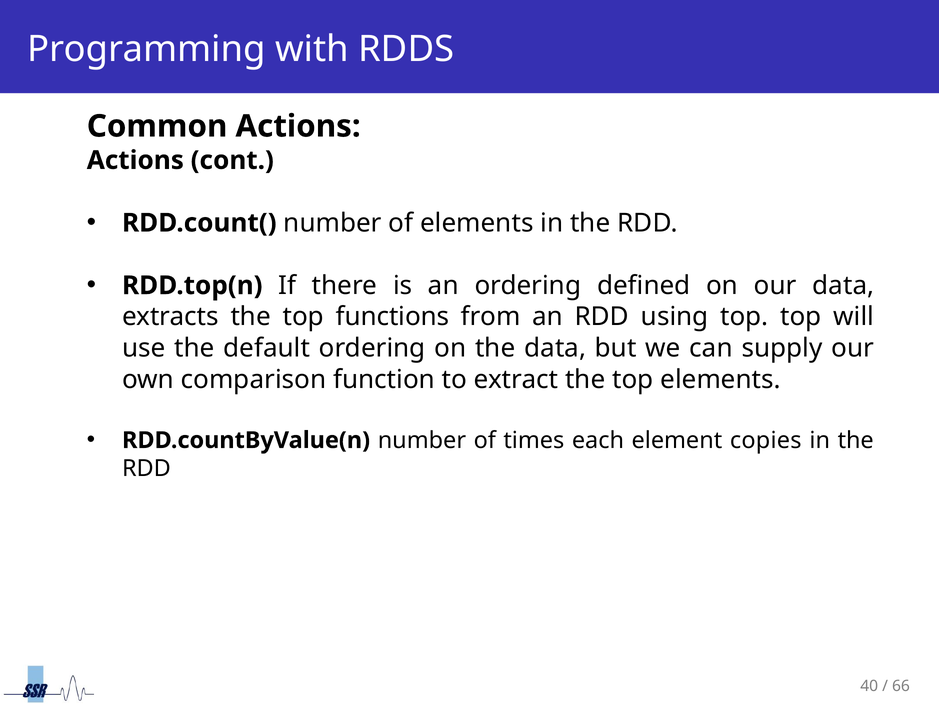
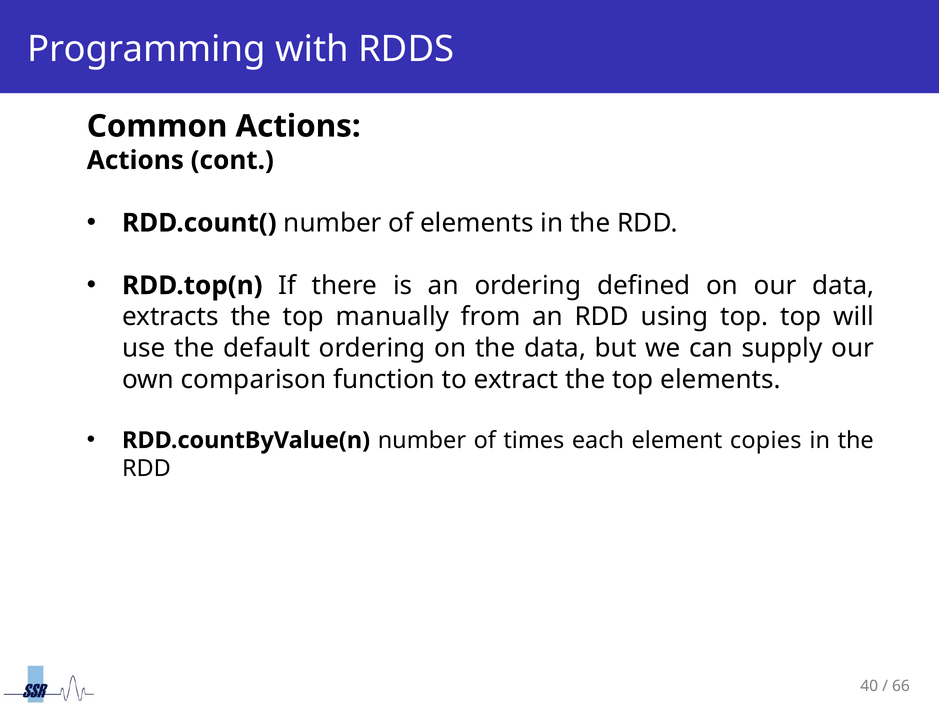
functions: functions -> manually
